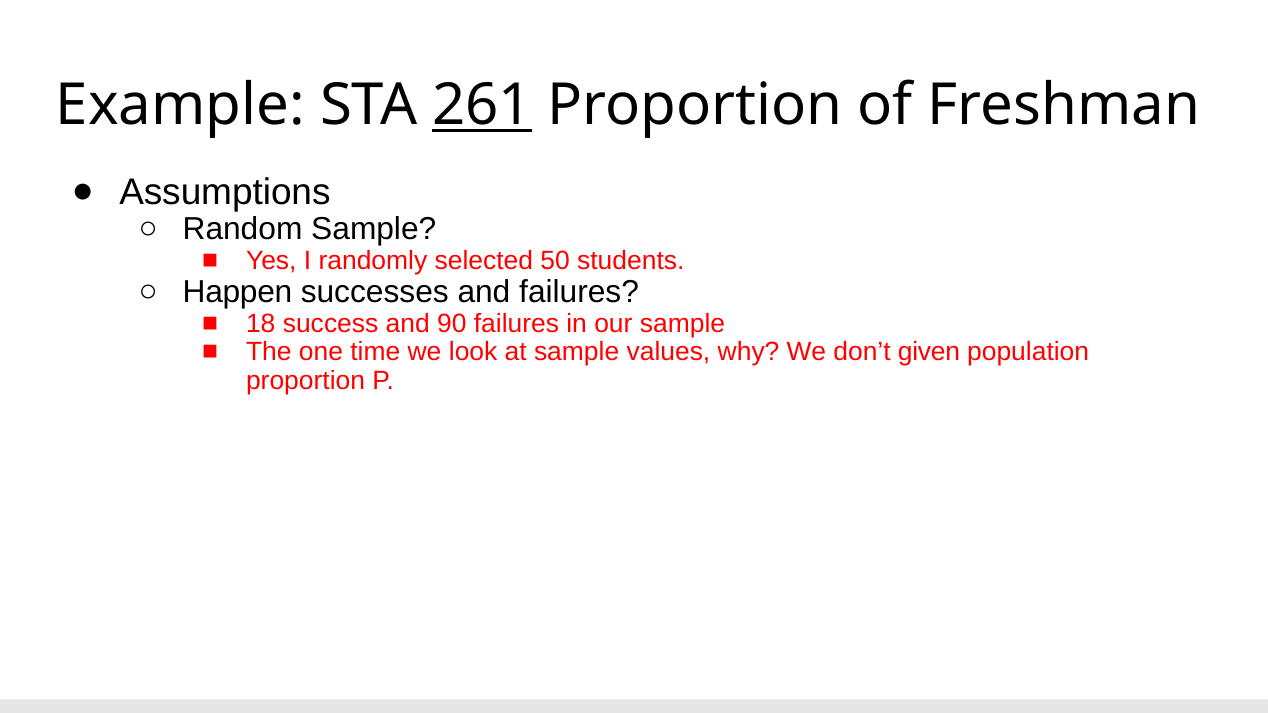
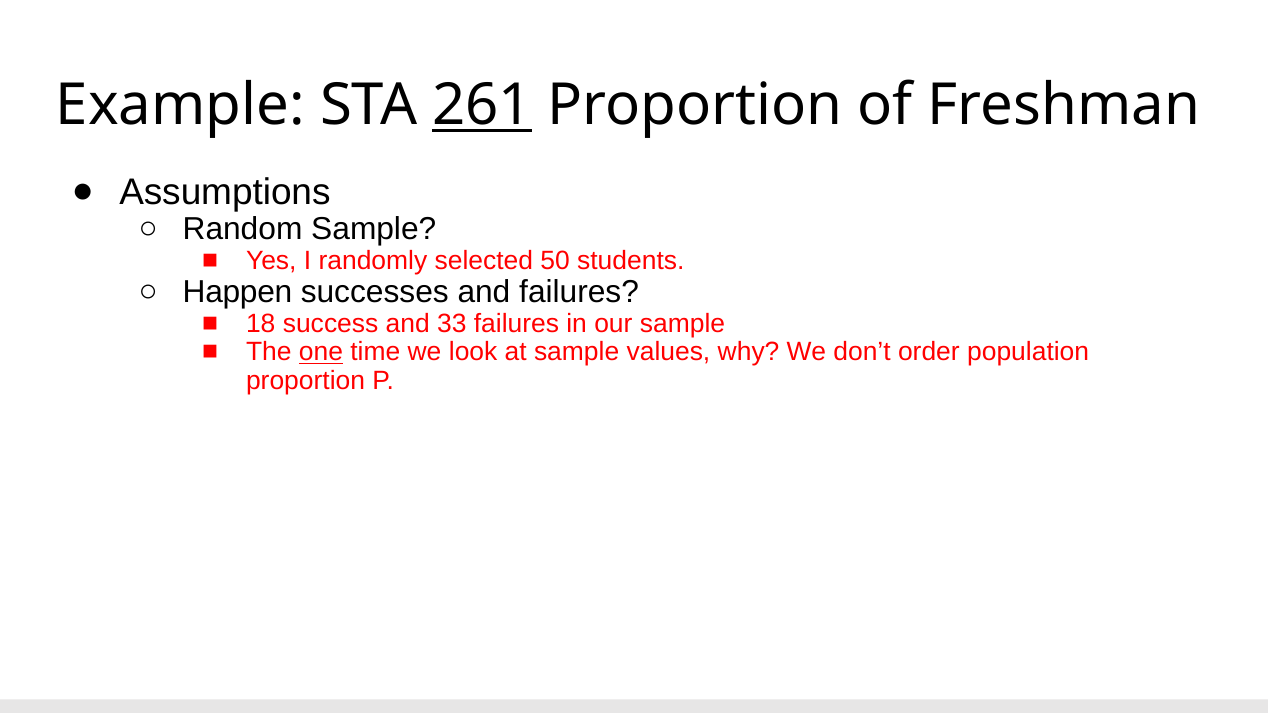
90: 90 -> 33
one underline: none -> present
given: given -> order
